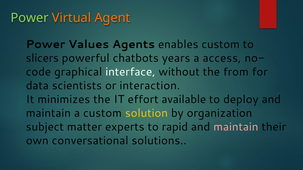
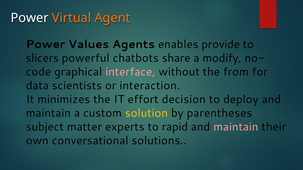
Power at (30, 18) colour: light green -> white
enables custom: custom -> provide
years: years -> share
access: access -> modify
interface colour: white -> pink
available: available -> decision
organization: organization -> parentheses
